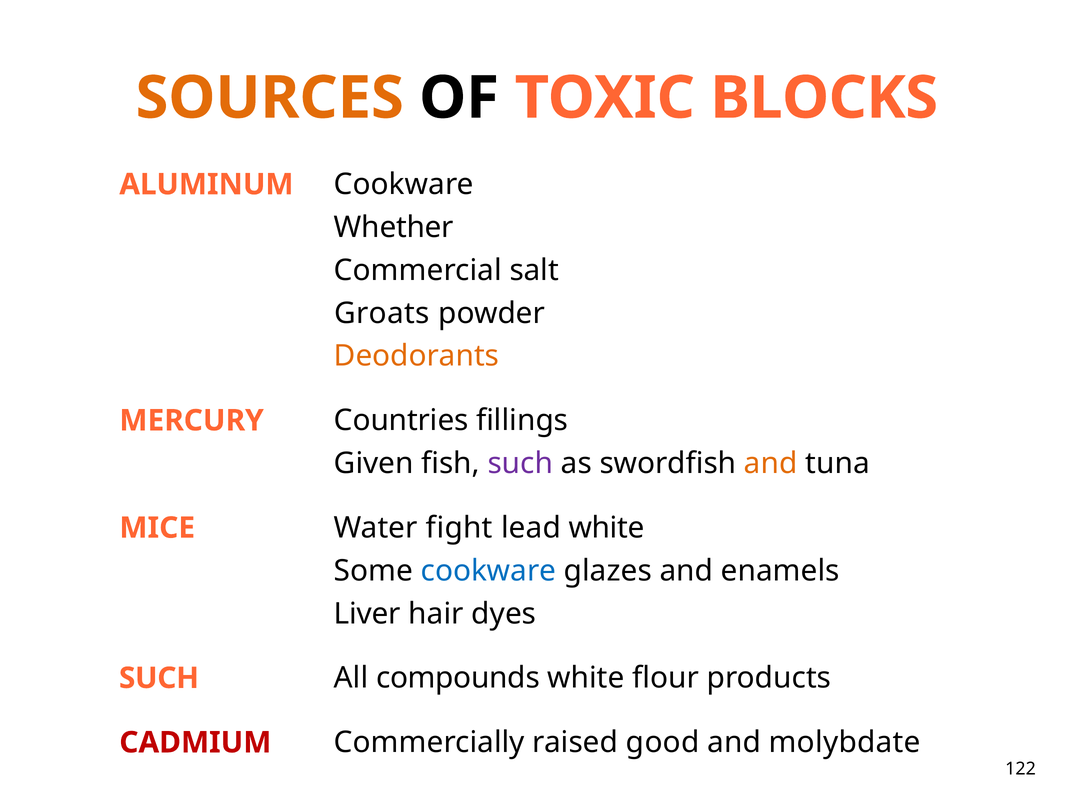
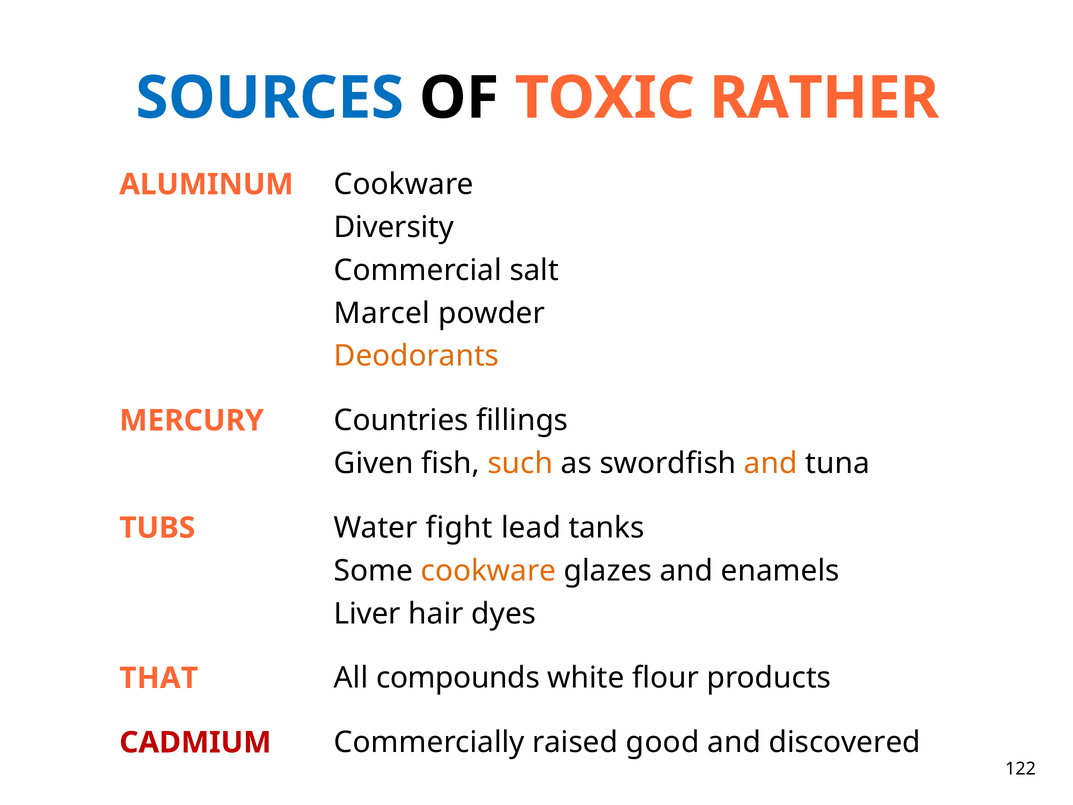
SOURCES colour: orange -> blue
BLOCKS: BLOCKS -> RATHER
Whether: Whether -> Diversity
Groats: Groats -> Marcel
such at (520, 463) colour: purple -> orange
MICE: MICE -> TUBS
lead white: white -> tanks
cookware at (488, 571) colour: blue -> orange
SUCH at (159, 678): SUCH -> THAT
molybdate: molybdate -> discovered
